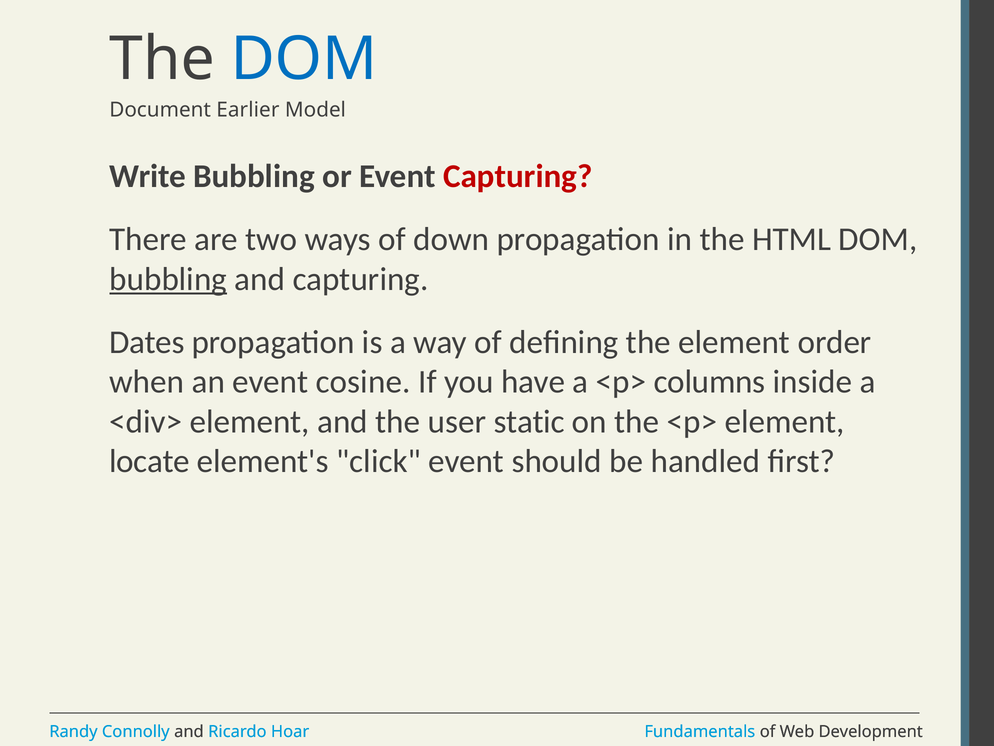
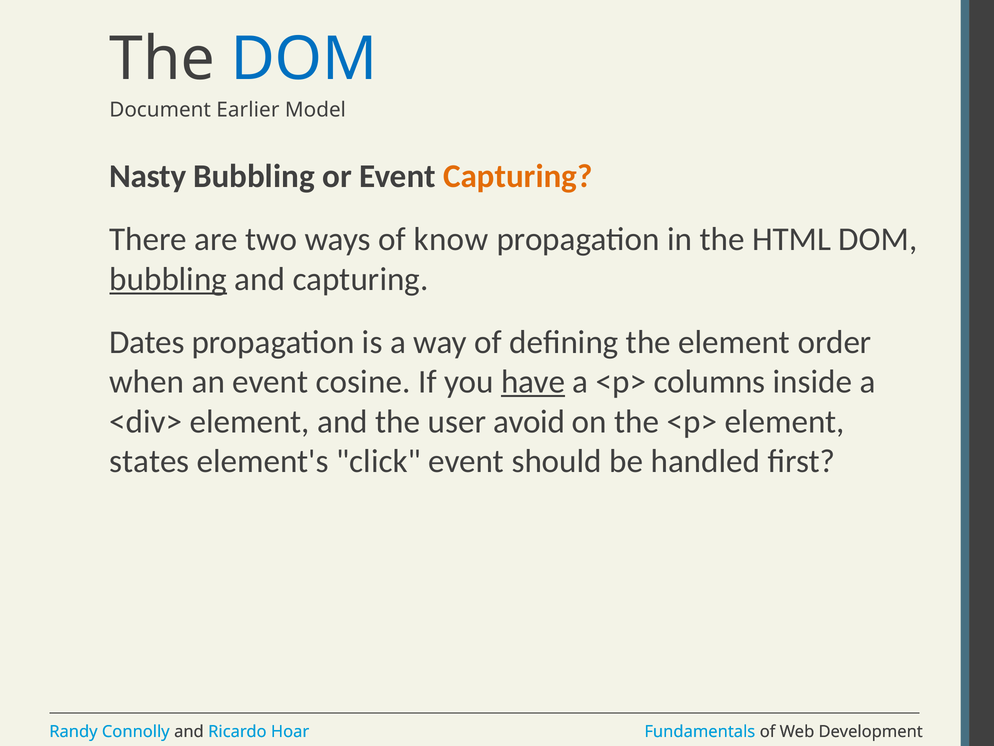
Write: Write -> Nasty
Capturing at (518, 176) colour: red -> orange
down: down -> know
have underline: none -> present
static: static -> avoid
locate: locate -> states
